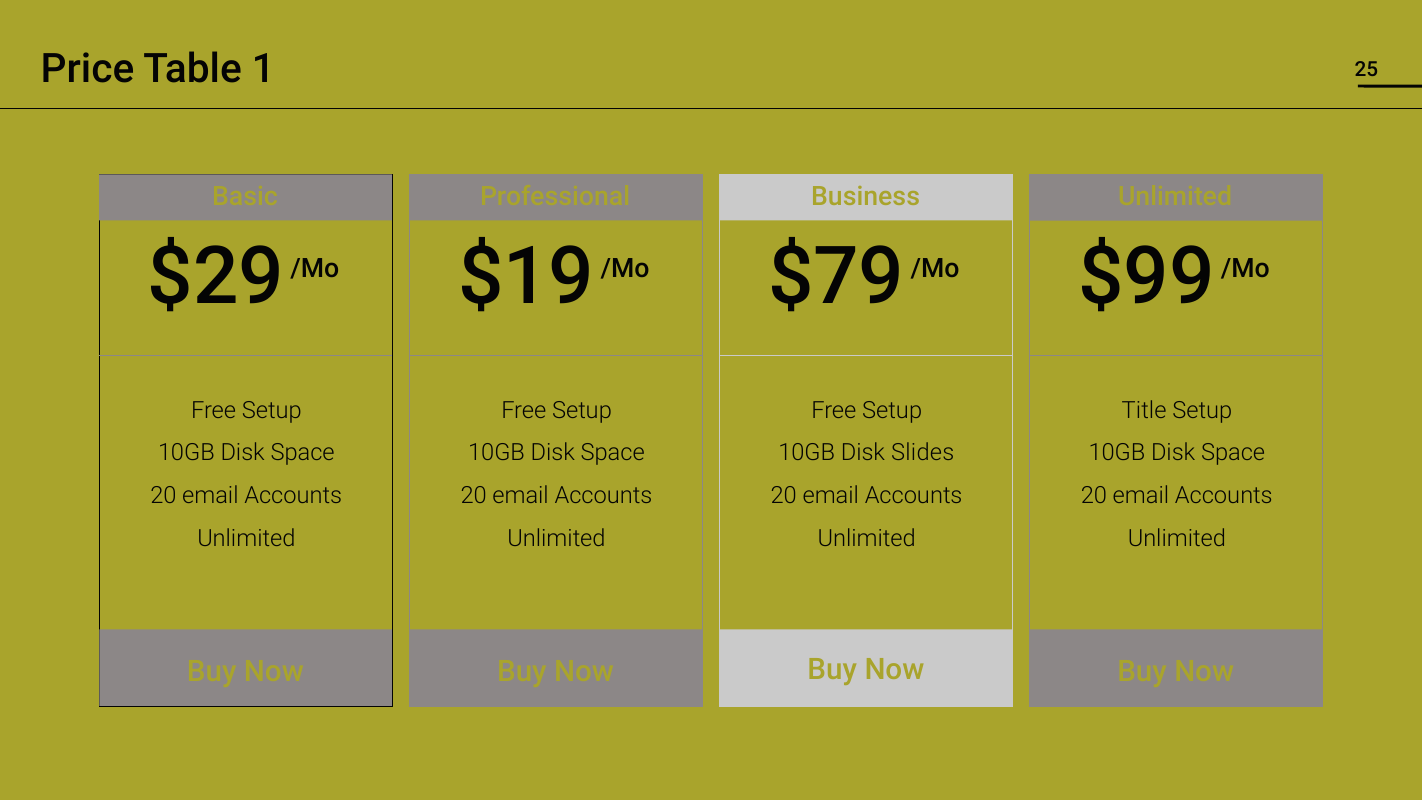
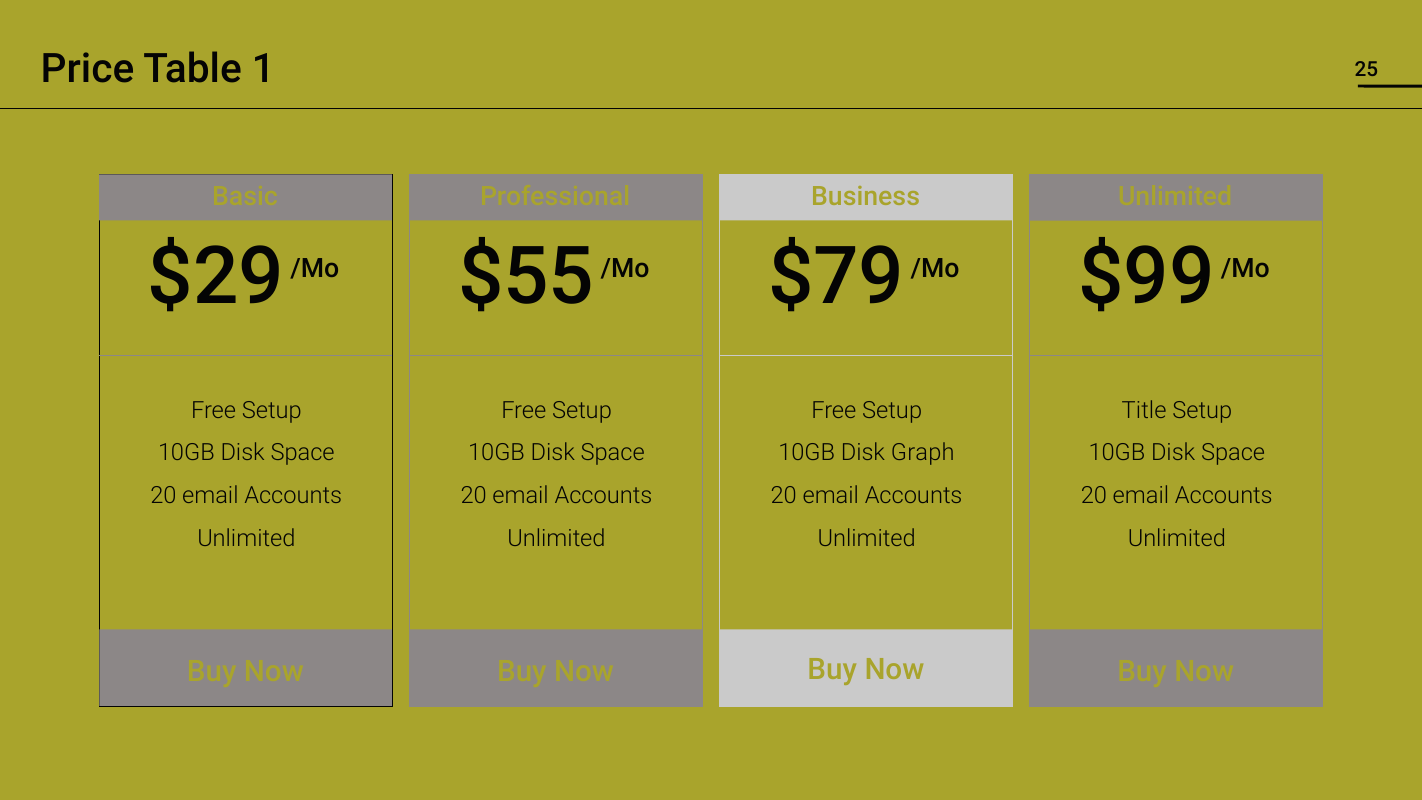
$19: $19 -> $55
Slides: Slides -> Graph
